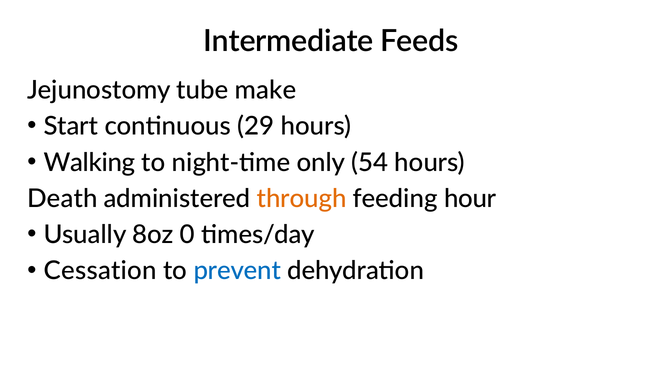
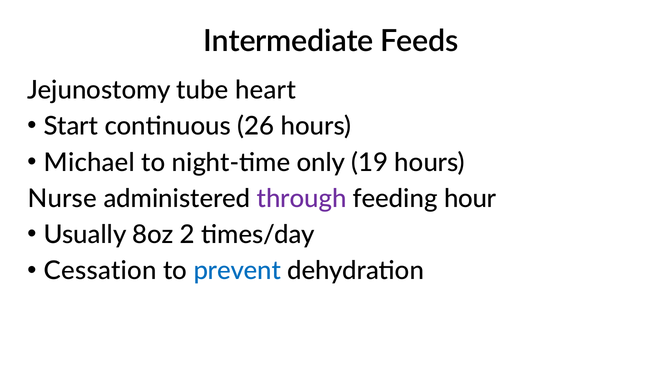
make: make -> heart
29: 29 -> 26
Walking: Walking -> Michael
54: 54 -> 19
Death: Death -> Nurse
through colour: orange -> purple
0: 0 -> 2
